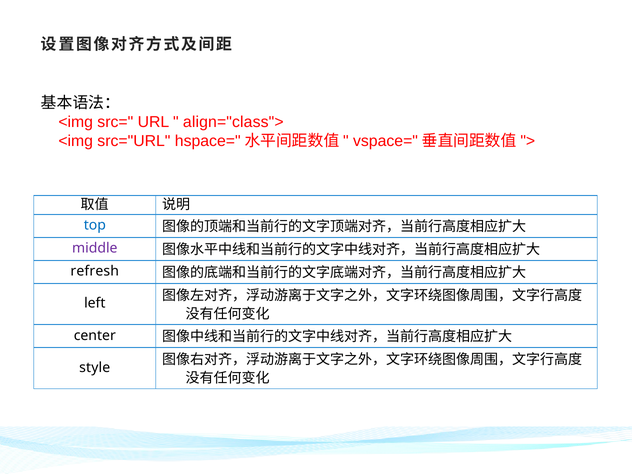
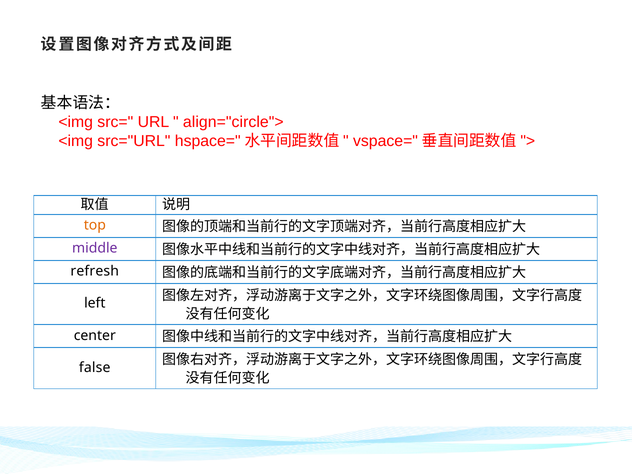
align="class">: align="class"> -> align="circle">
top colour: blue -> orange
style: style -> false
